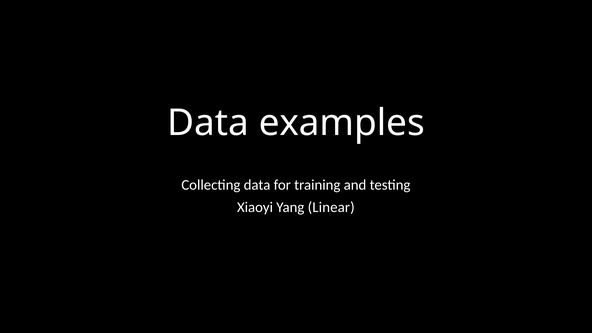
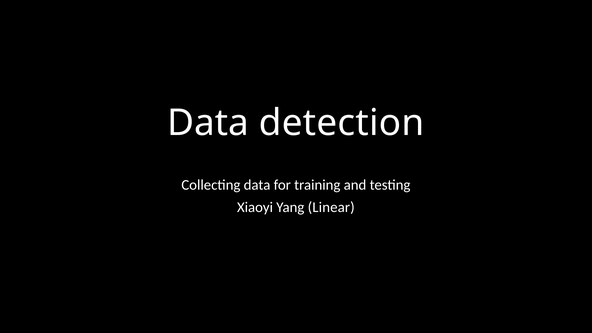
examples: examples -> detection
